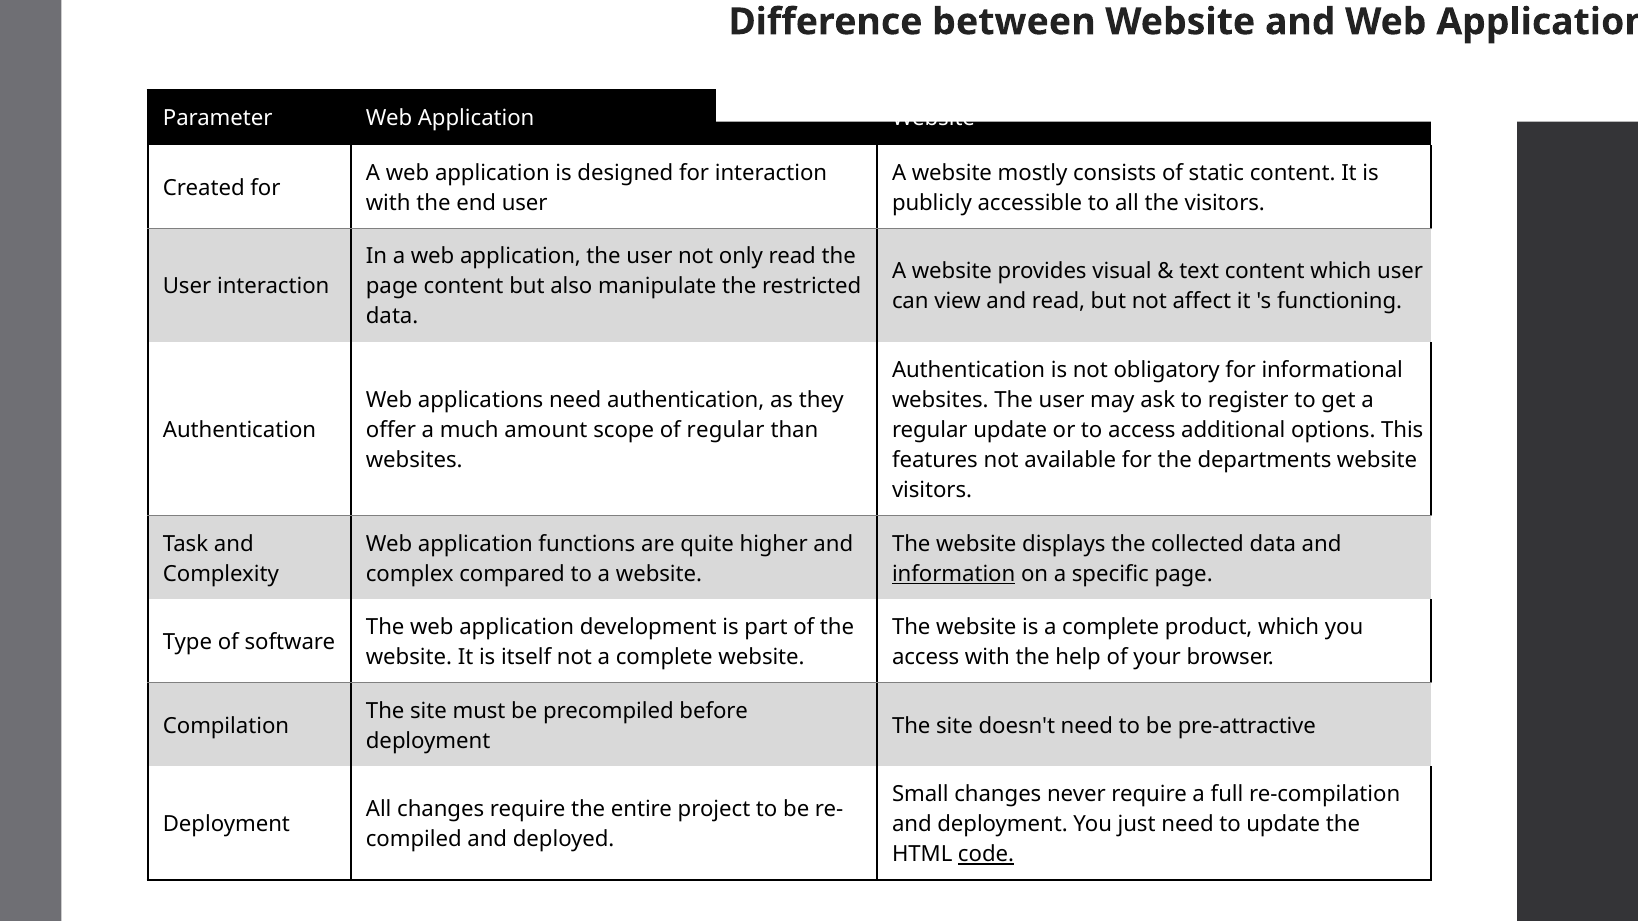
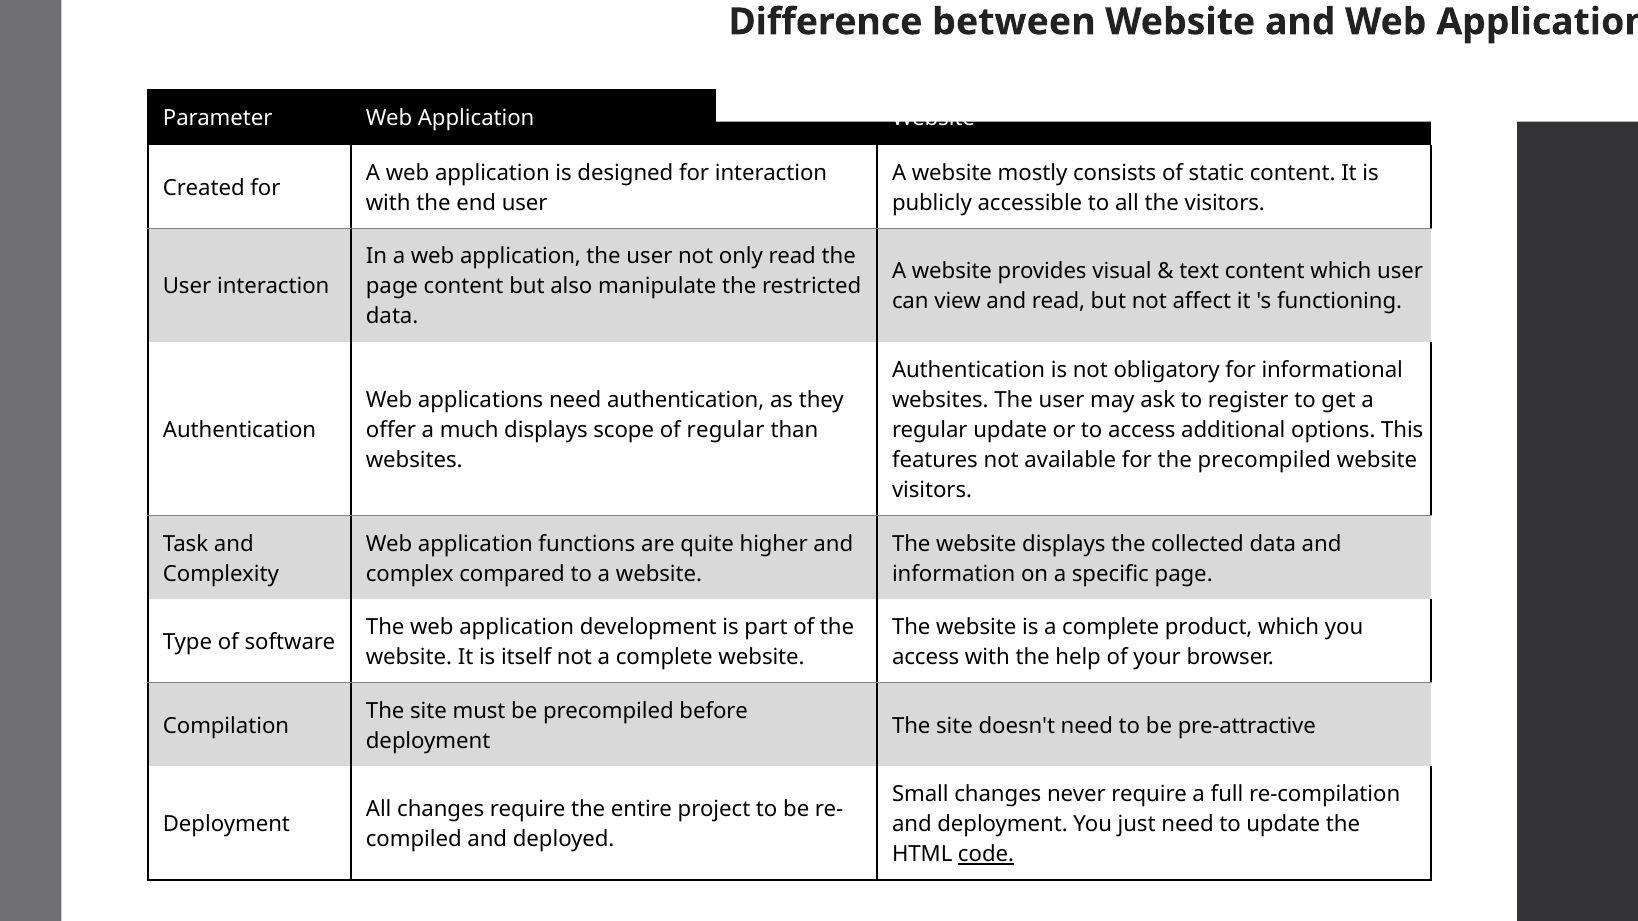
much amount: amount -> displays
the departments: departments -> precompiled
information underline: present -> none
